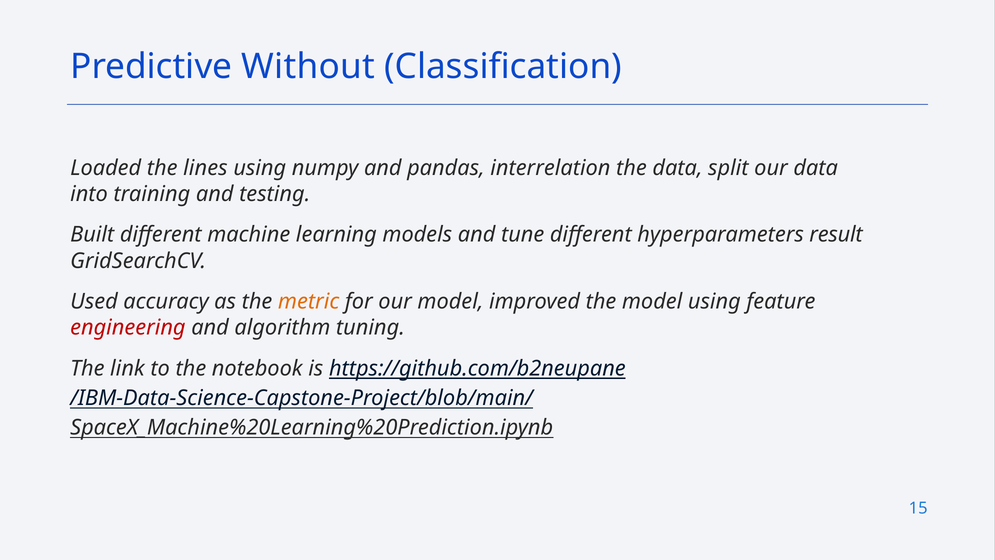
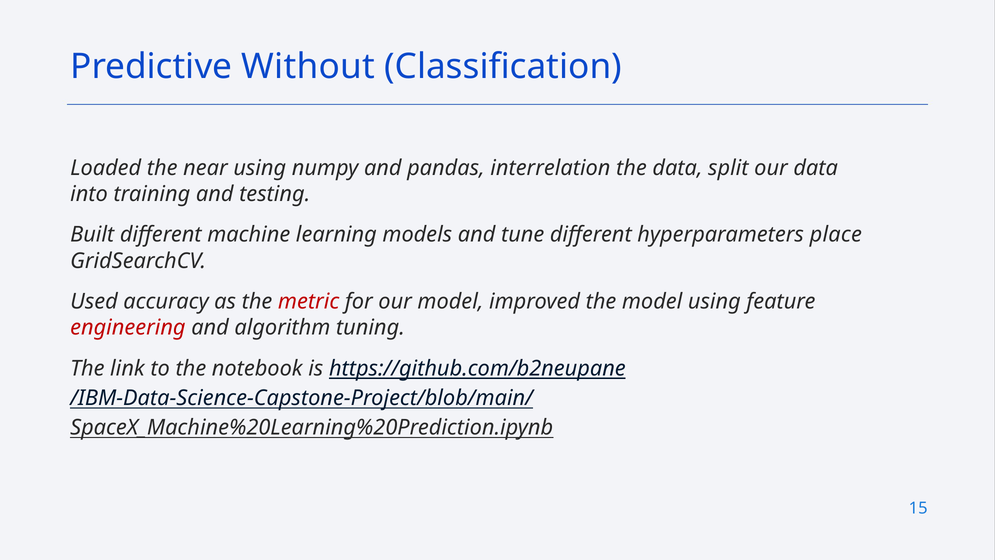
lines: lines -> near
result: result -> place
metric colour: orange -> red
